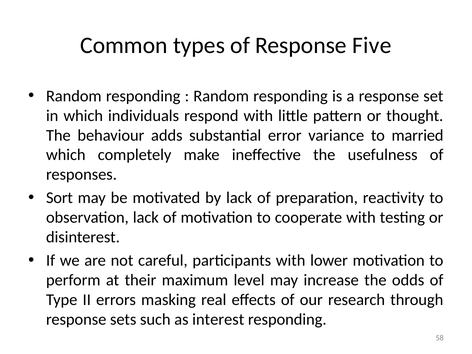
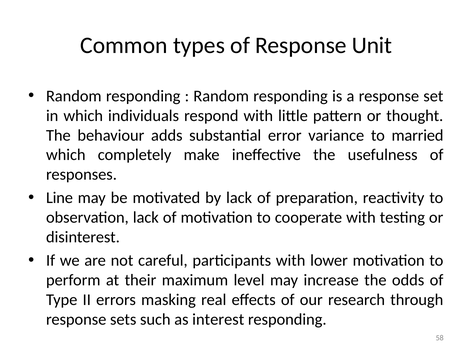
Five: Five -> Unit
Sort: Sort -> Line
